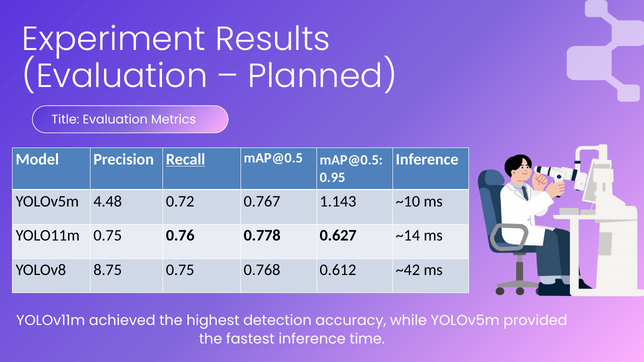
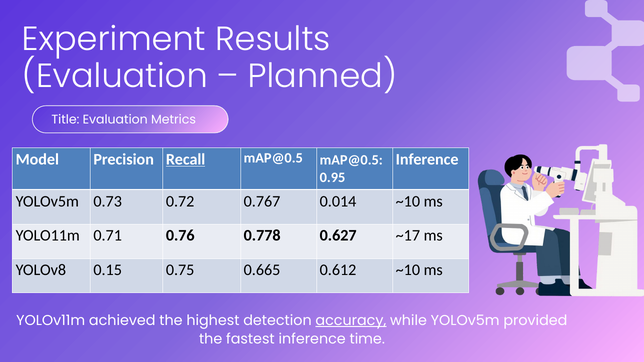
4.48: 4.48 -> 0.73
1.143: 1.143 -> 0.014
YOLO11m 0.75: 0.75 -> 0.71
~14: ~14 -> ~17
8.75: 8.75 -> 0.15
0.768: 0.768 -> 0.665
0.612 ~42: ~42 -> ~10
accuracy underline: none -> present
